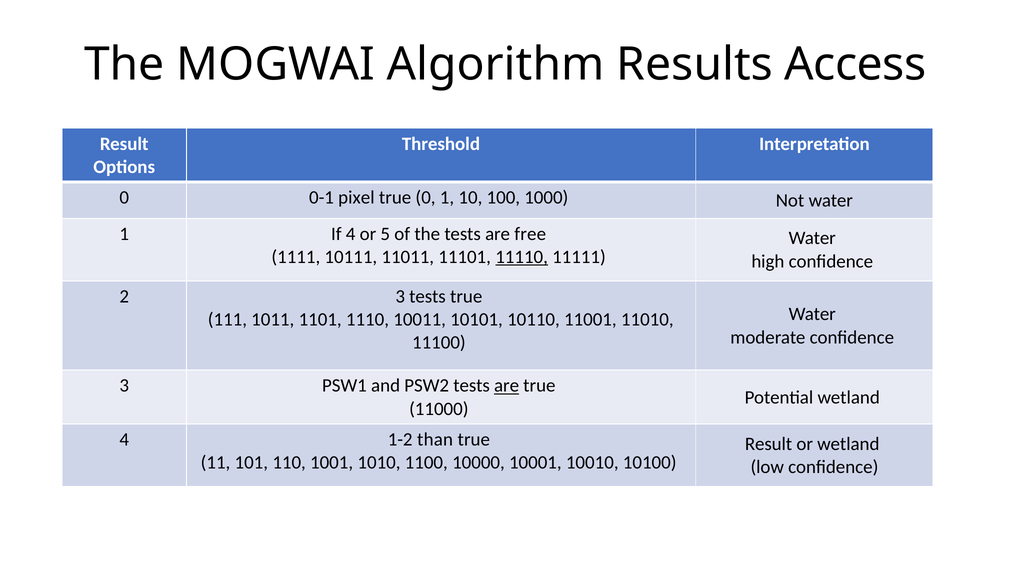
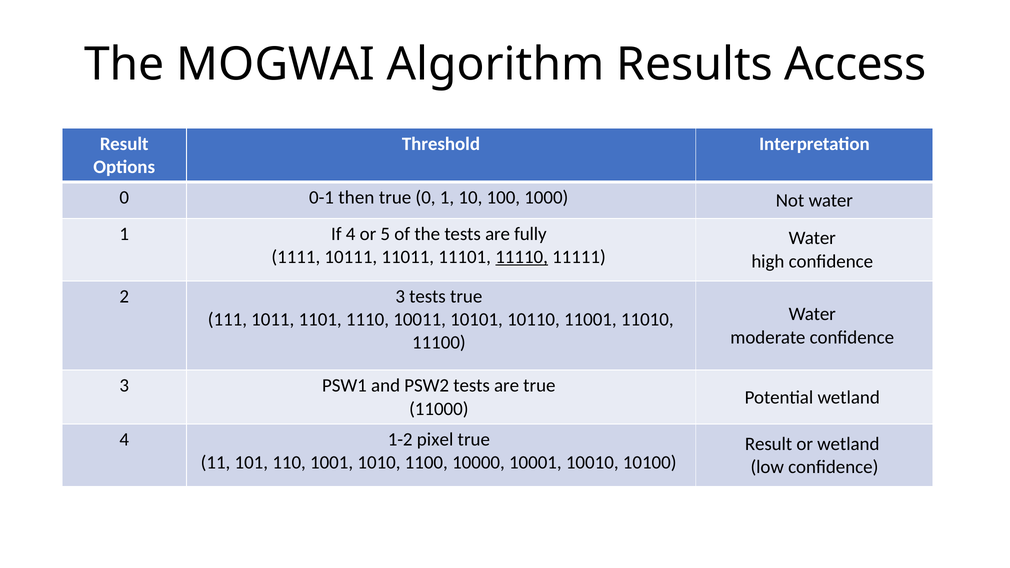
pixel: pixel -> then
free: free -> fully
are at (507, 386) underline: present -> none
than: than -> pixel
